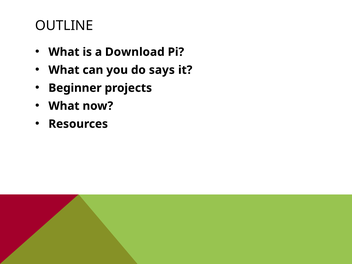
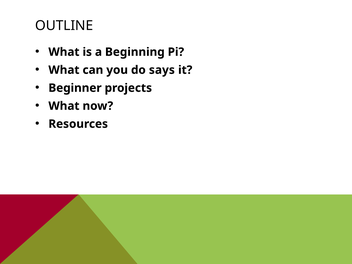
Download: Download -> Beginning
